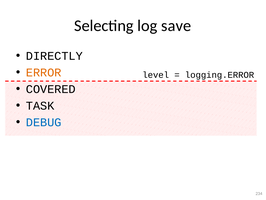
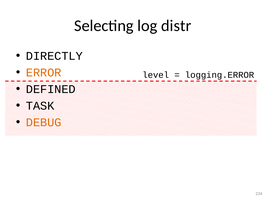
save: save -> distr
COVERED: COVERED -> DEFINED
DEBUG colour: blue -> orange
